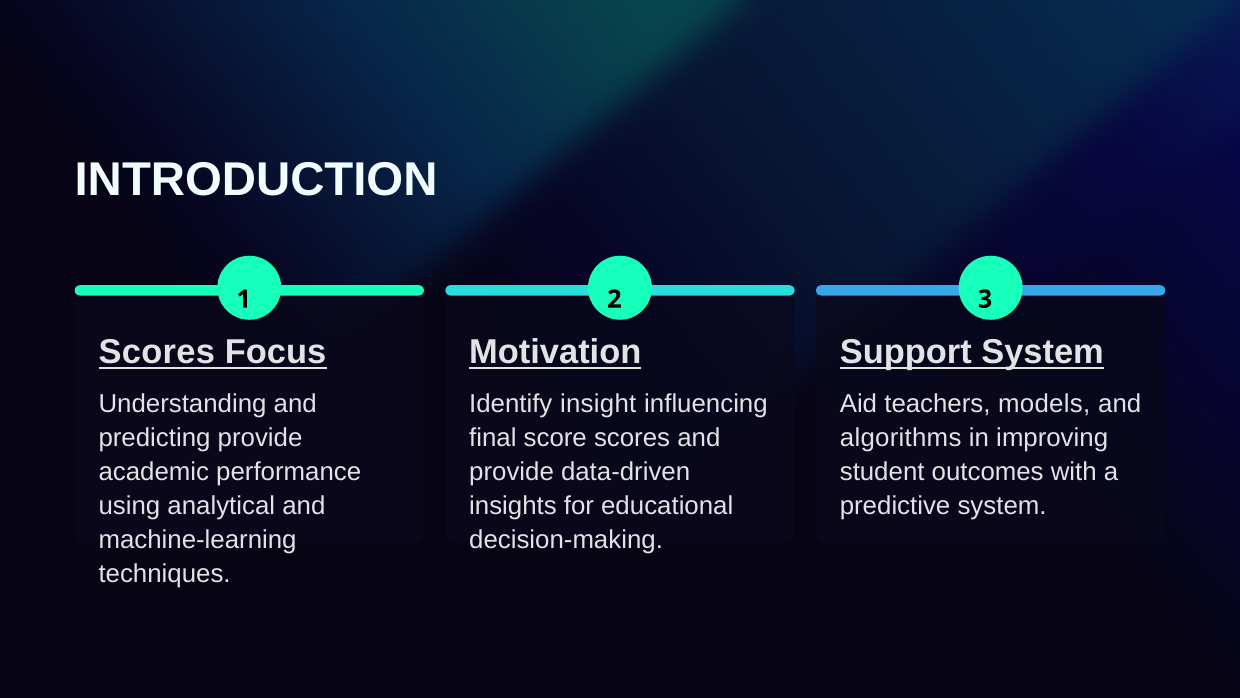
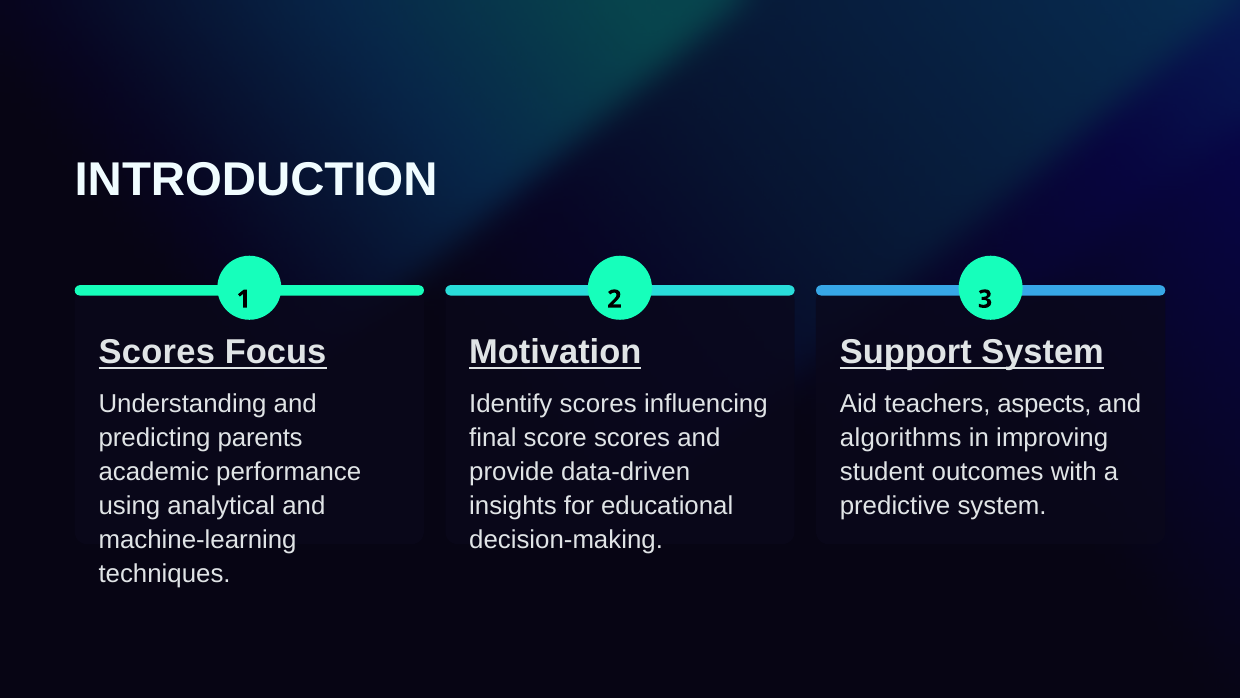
Identify insight: insight -> scores
models: models -> aspects
predicting provide: provide -> parents
